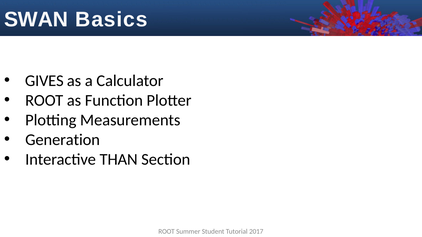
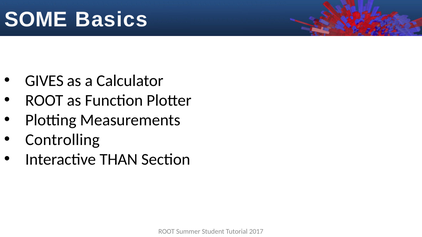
SWAN: SWAN -> SOME
Generation: Generation -> Controlling
